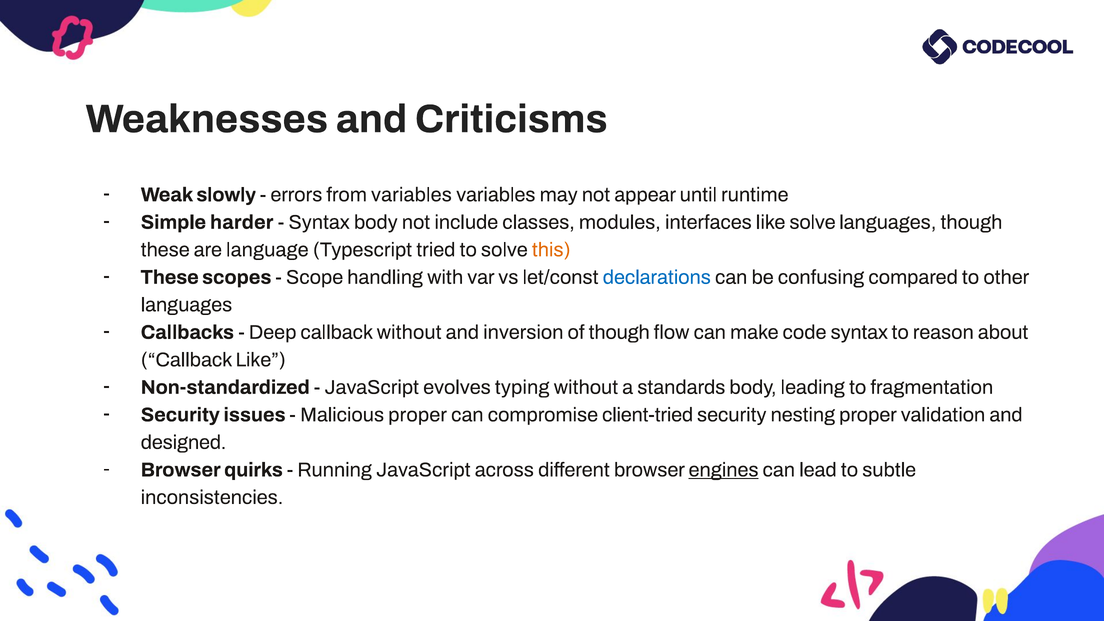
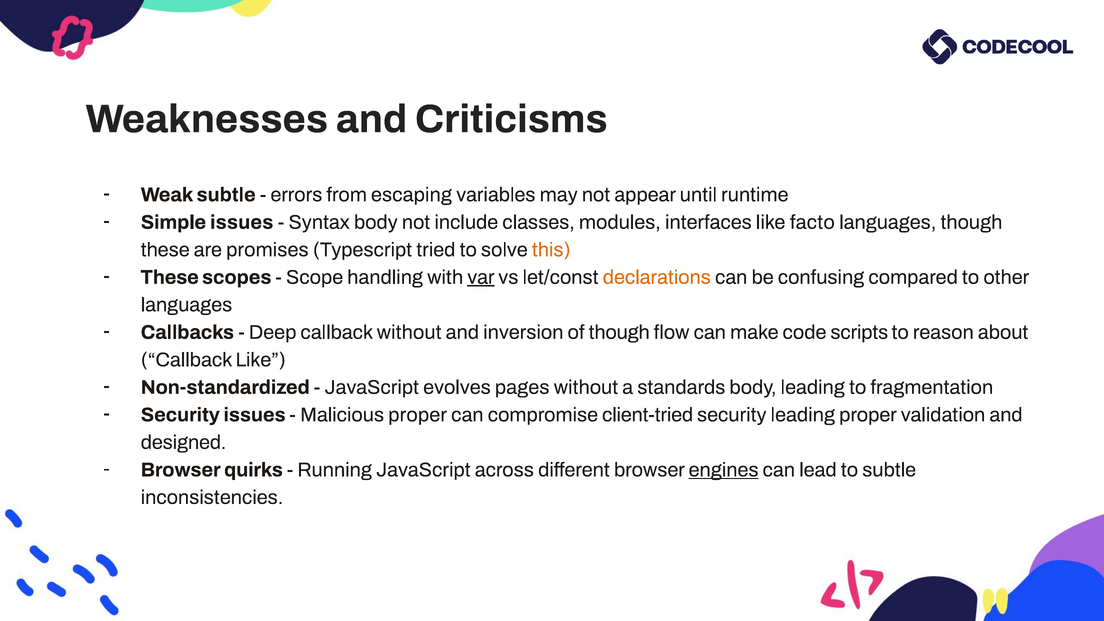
Weak slowly: slowly -> subtle
from variables: variables -> escaping
Simple harder: harder -> issues
like solve: solve -> facto
language: language -> promises
var underline: none -> present
declarations colour: blue -> orange
code syntax: syntax -> scripts
typing: typing -> pages
security nesting: nesting -> leading
